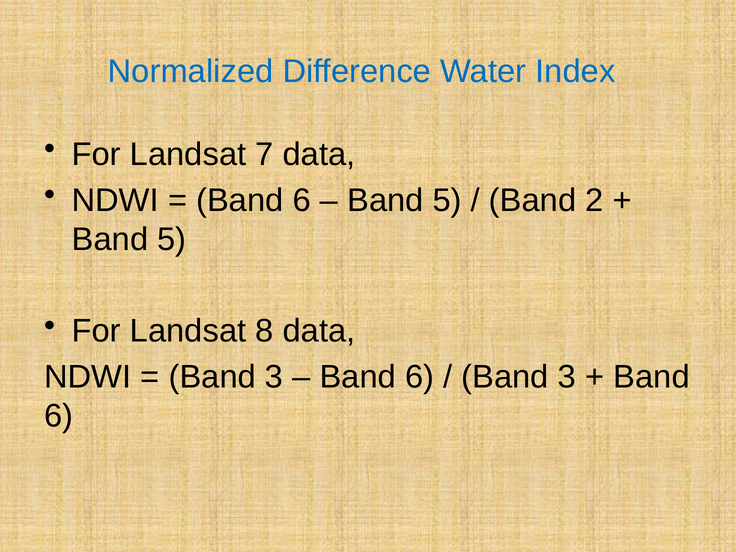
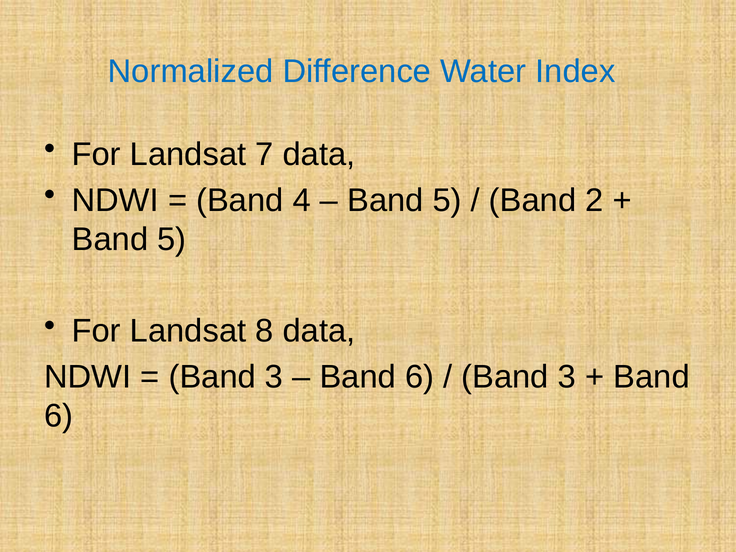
6 at (302, 200): 6 -> 4
